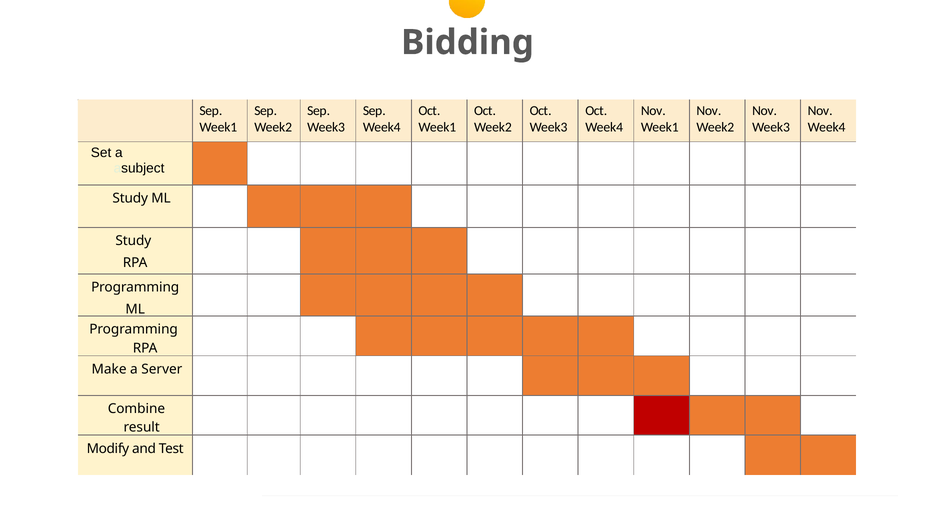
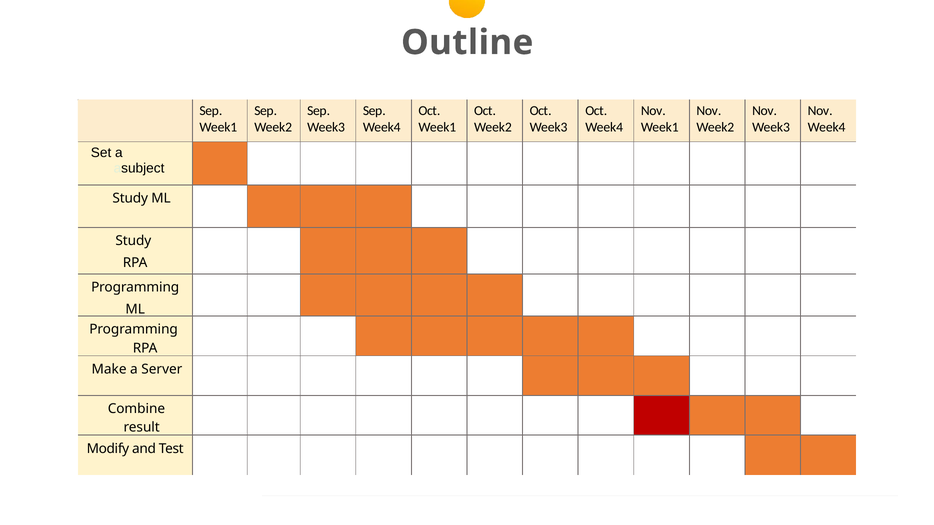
Bidding: Bidding -> Outline
